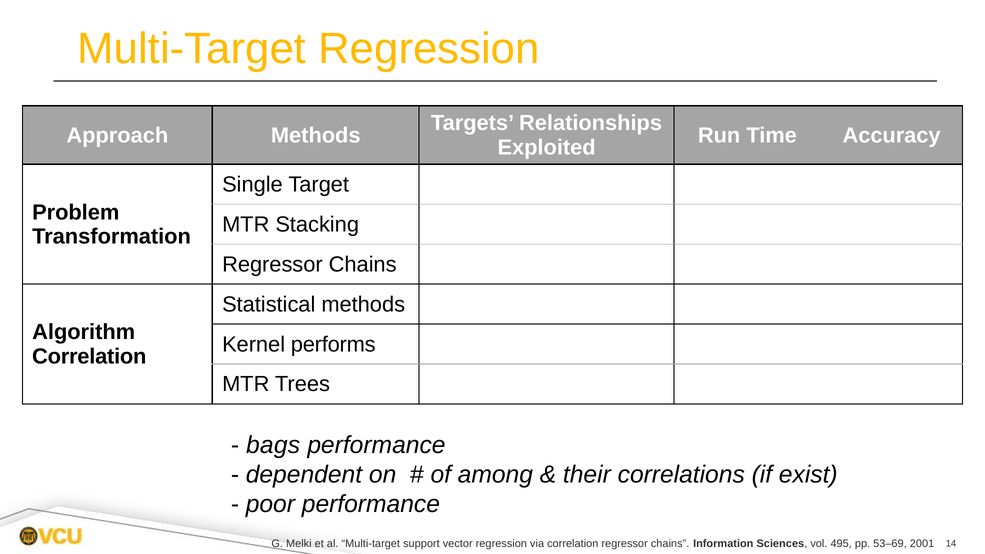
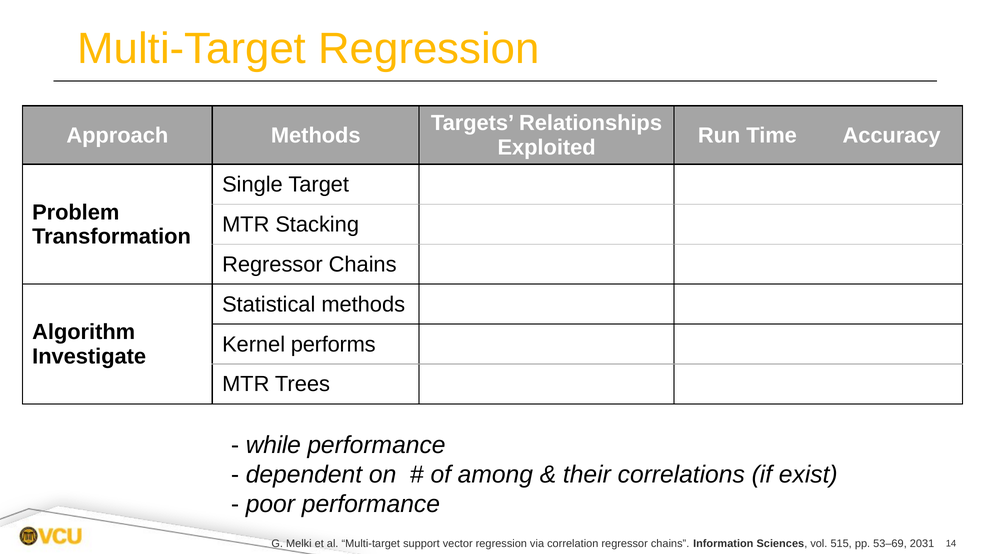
Correlation at (89, 357): Correlation -> Investigate
bags: bags -> while
495: 495 -> 515
2001: 2001 -> 2031
